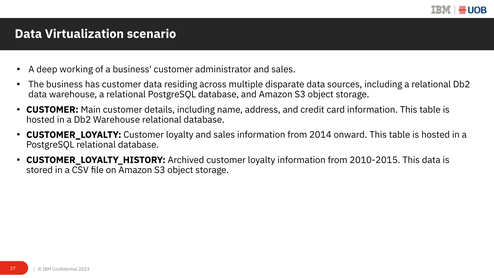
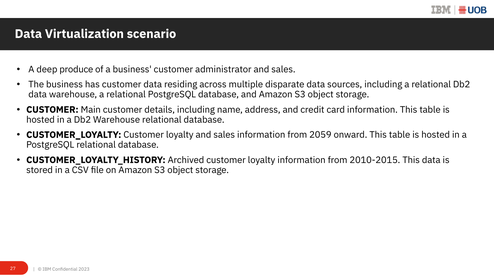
working: working -> produce
2014: 2014 -> 2059
